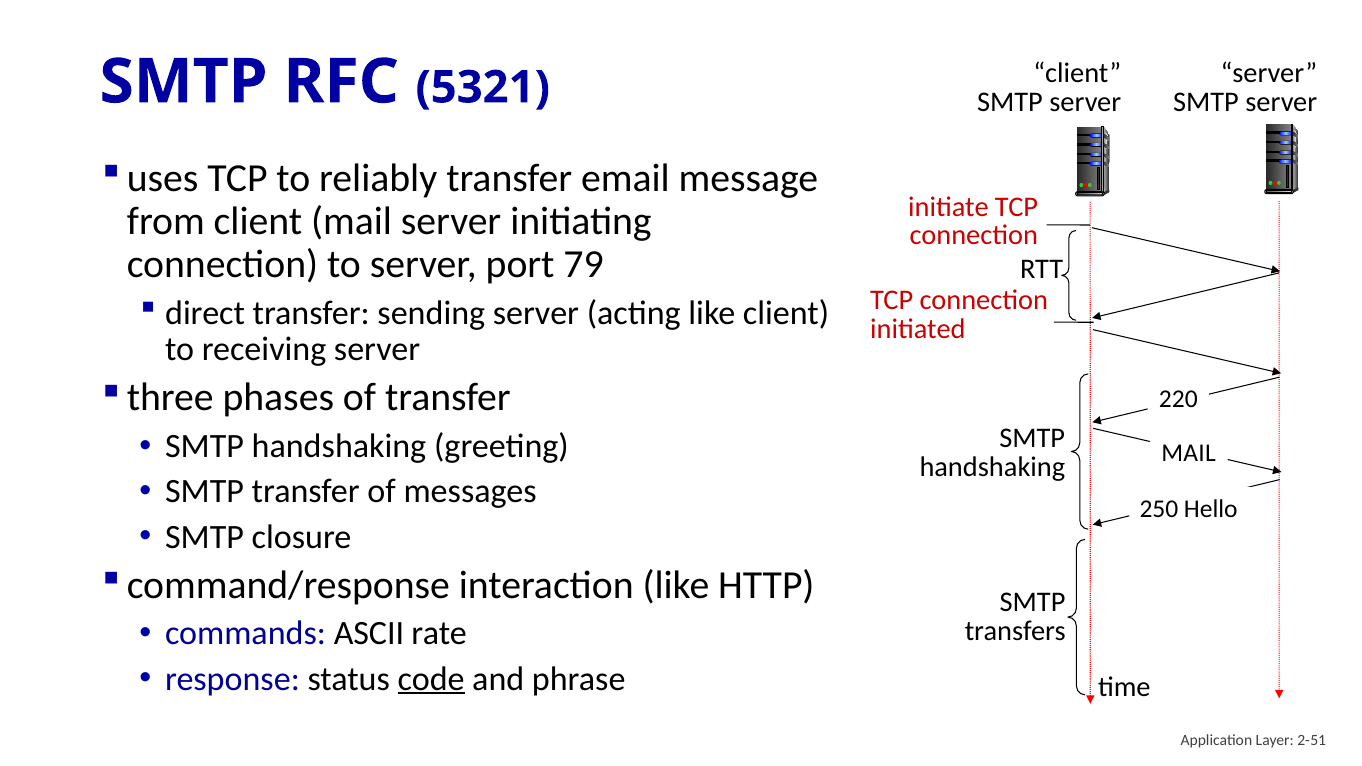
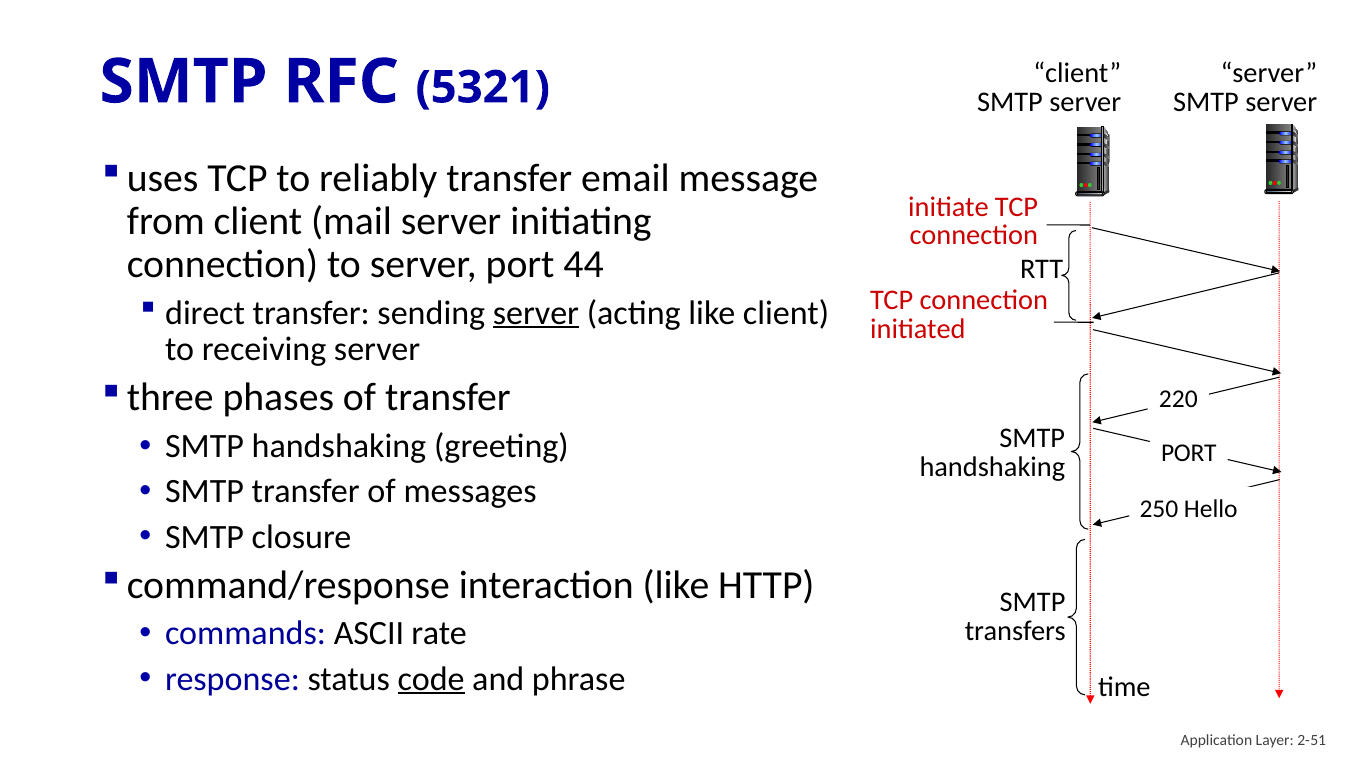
79: 79 -> 44
server at (536, 313) underline: none -> present
MAIL at (1189, 453): MAIL -> PORT
